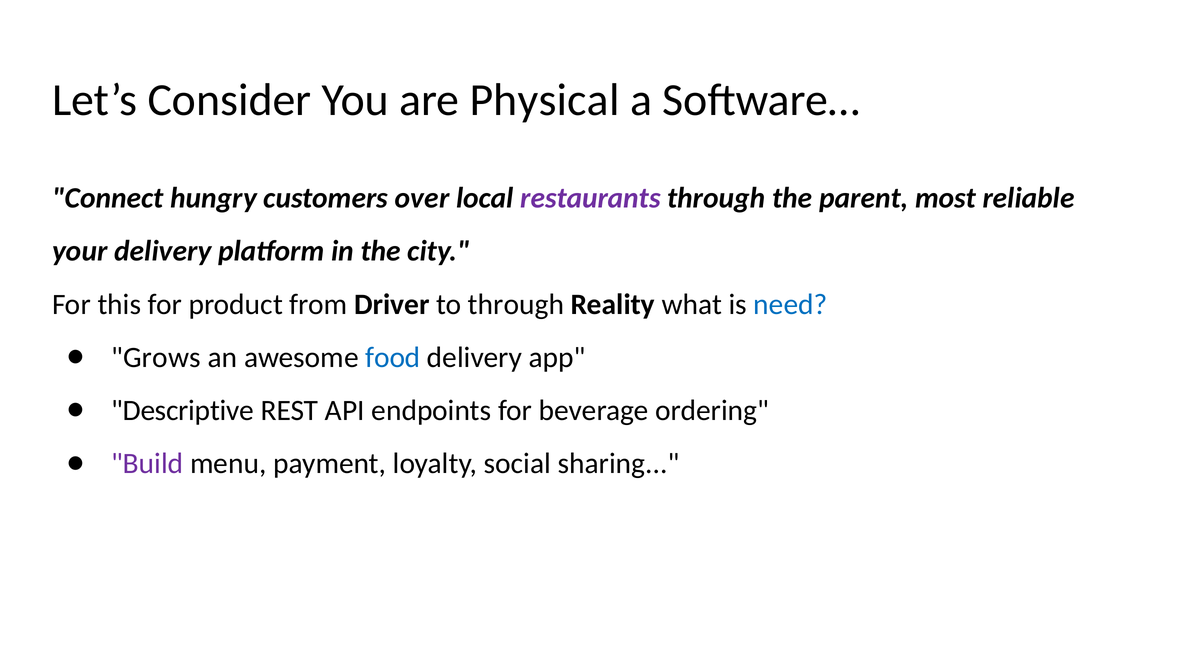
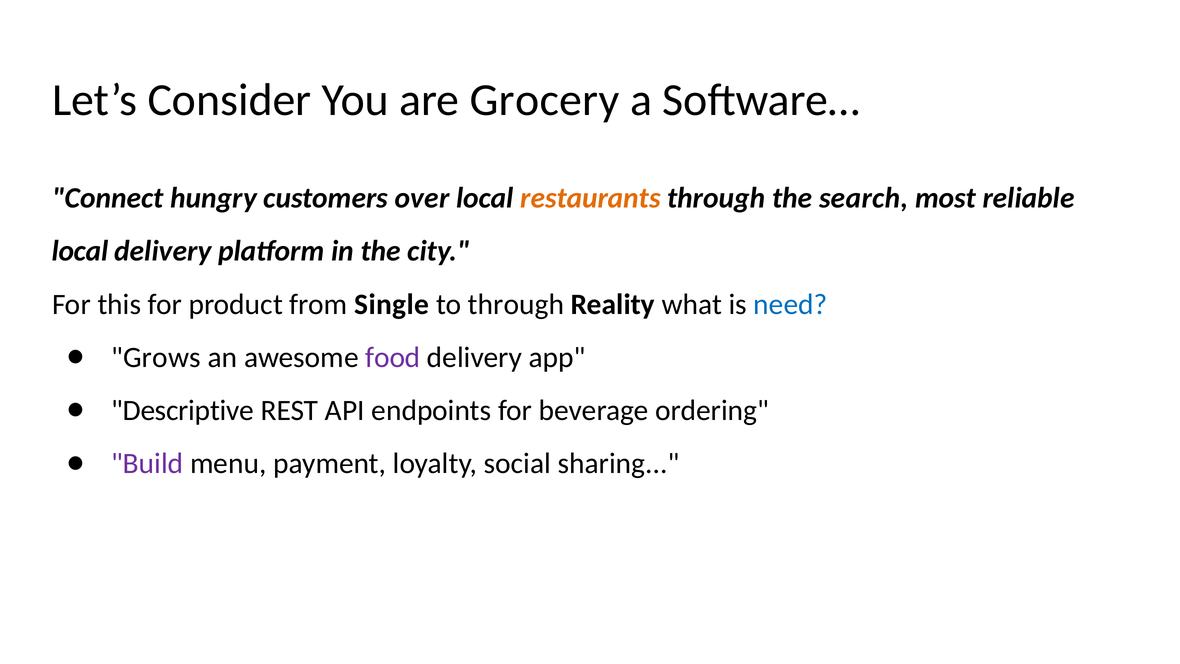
Physical: Physical -> Grocery
restaurants colour: purple -> orange
parent: parent -> search
your at (80, 251): your -> local
Driver: Driver -> Single
food colour: blue -> purple
